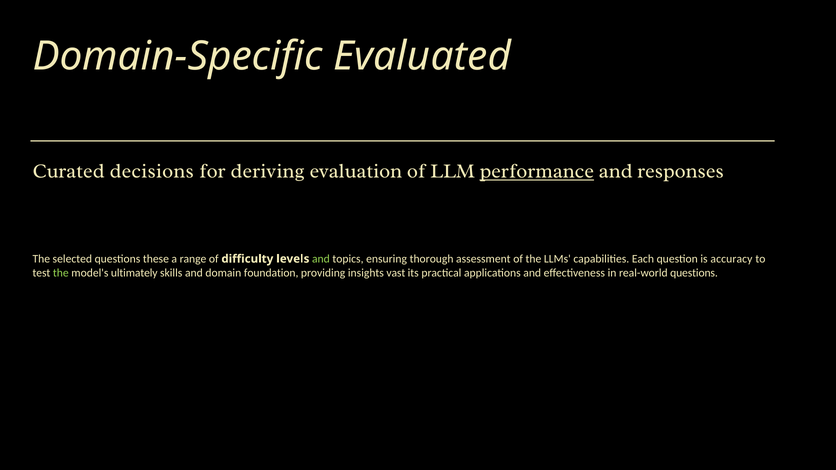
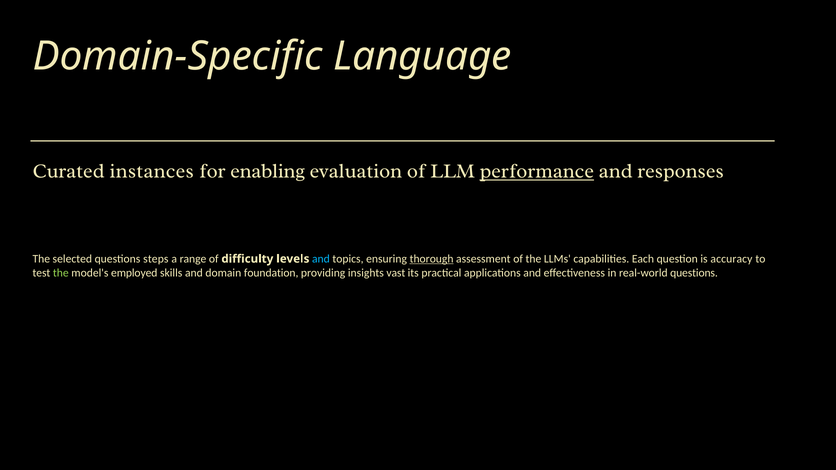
Evaluated: Evaluated -> Language
decisions: decisions -> instances
deriving: deriving -> enabling
these: these -> steps
and at (321, 259) colour: light green -> light blue
thorough underline: none -> present
ultimately: ultimately -> employed
